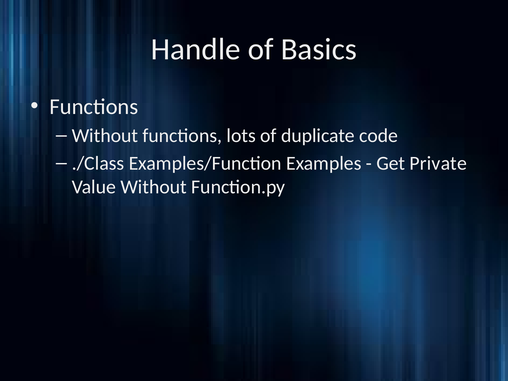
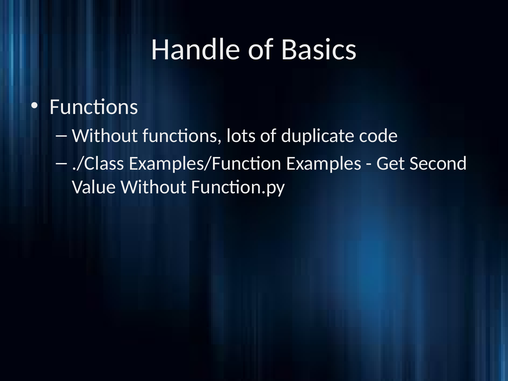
Private: Private -> Second
